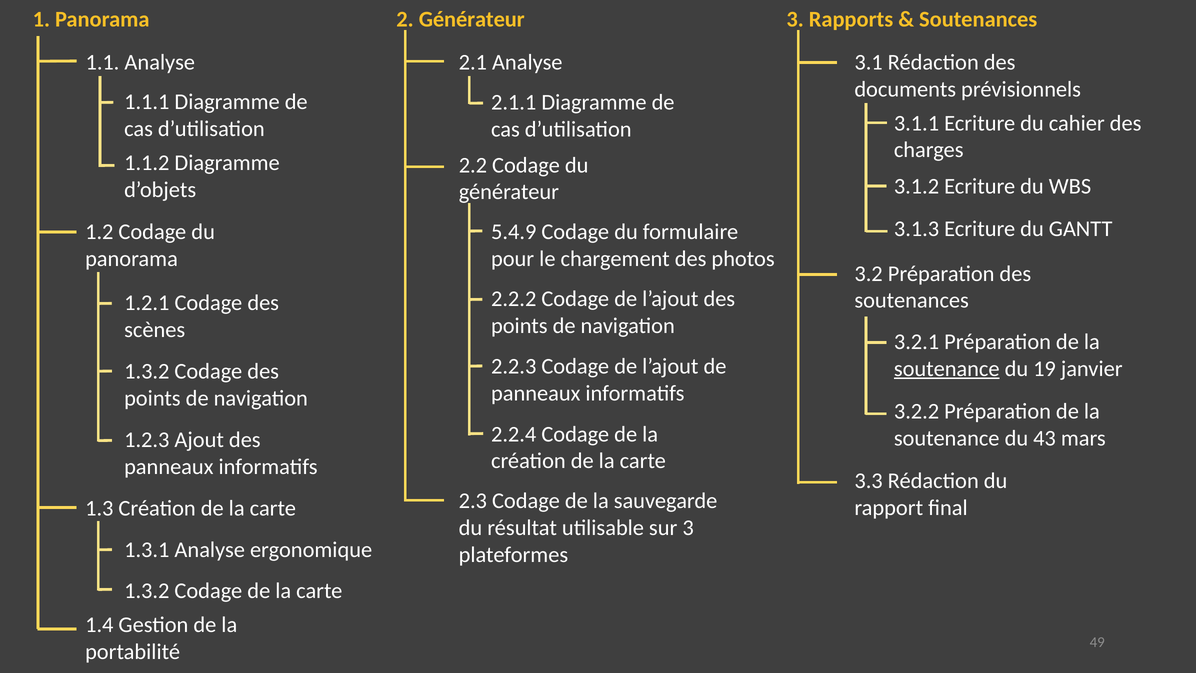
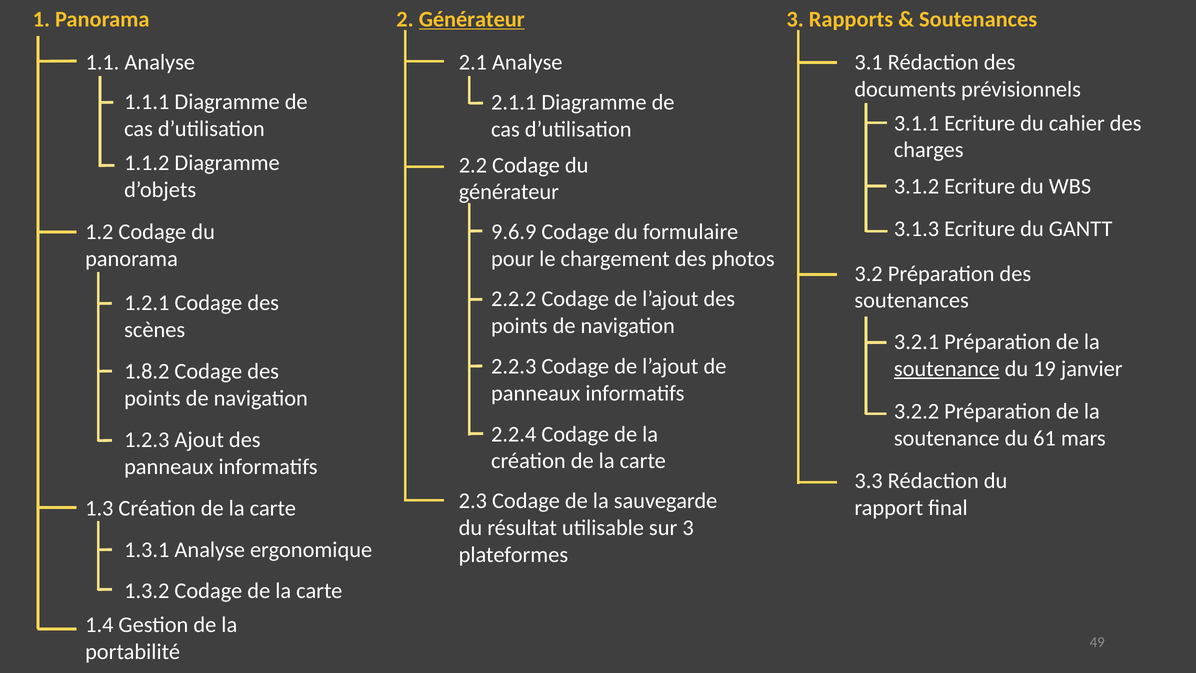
Générateur at (472, 19) underline: none -> present
5.4.9: 5.4.9 -> 9.6.9
1.3.2 at (147, 371): 1.3.2 -> 1.8.2
43: 43 -> 61
